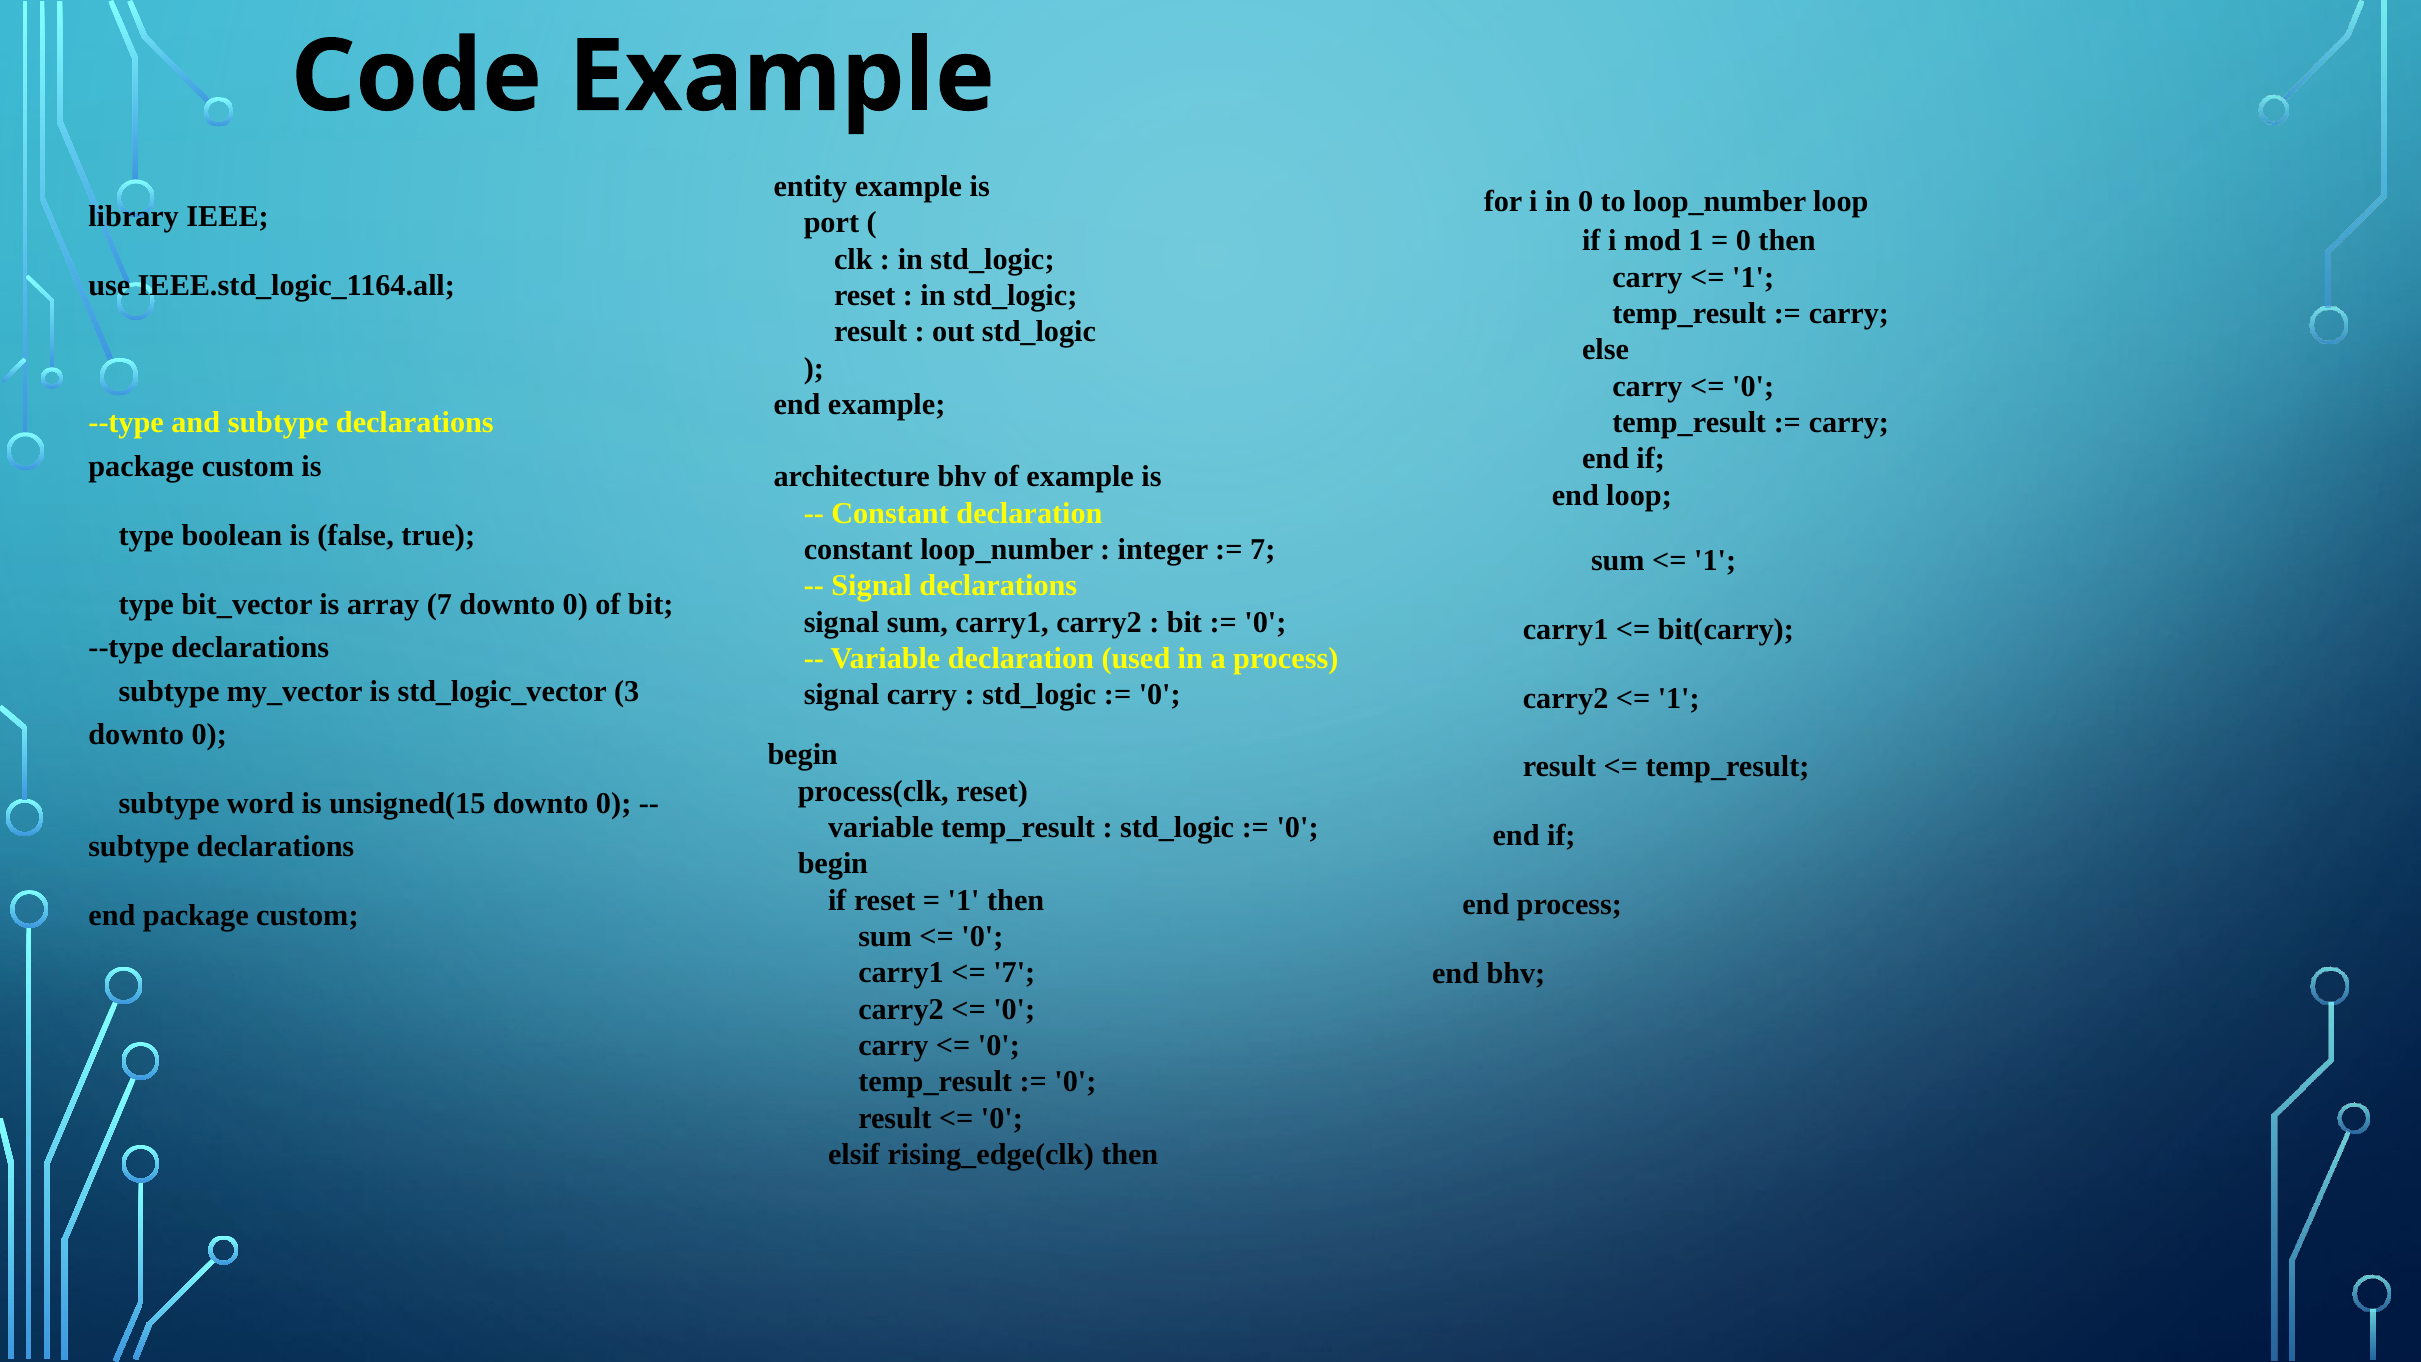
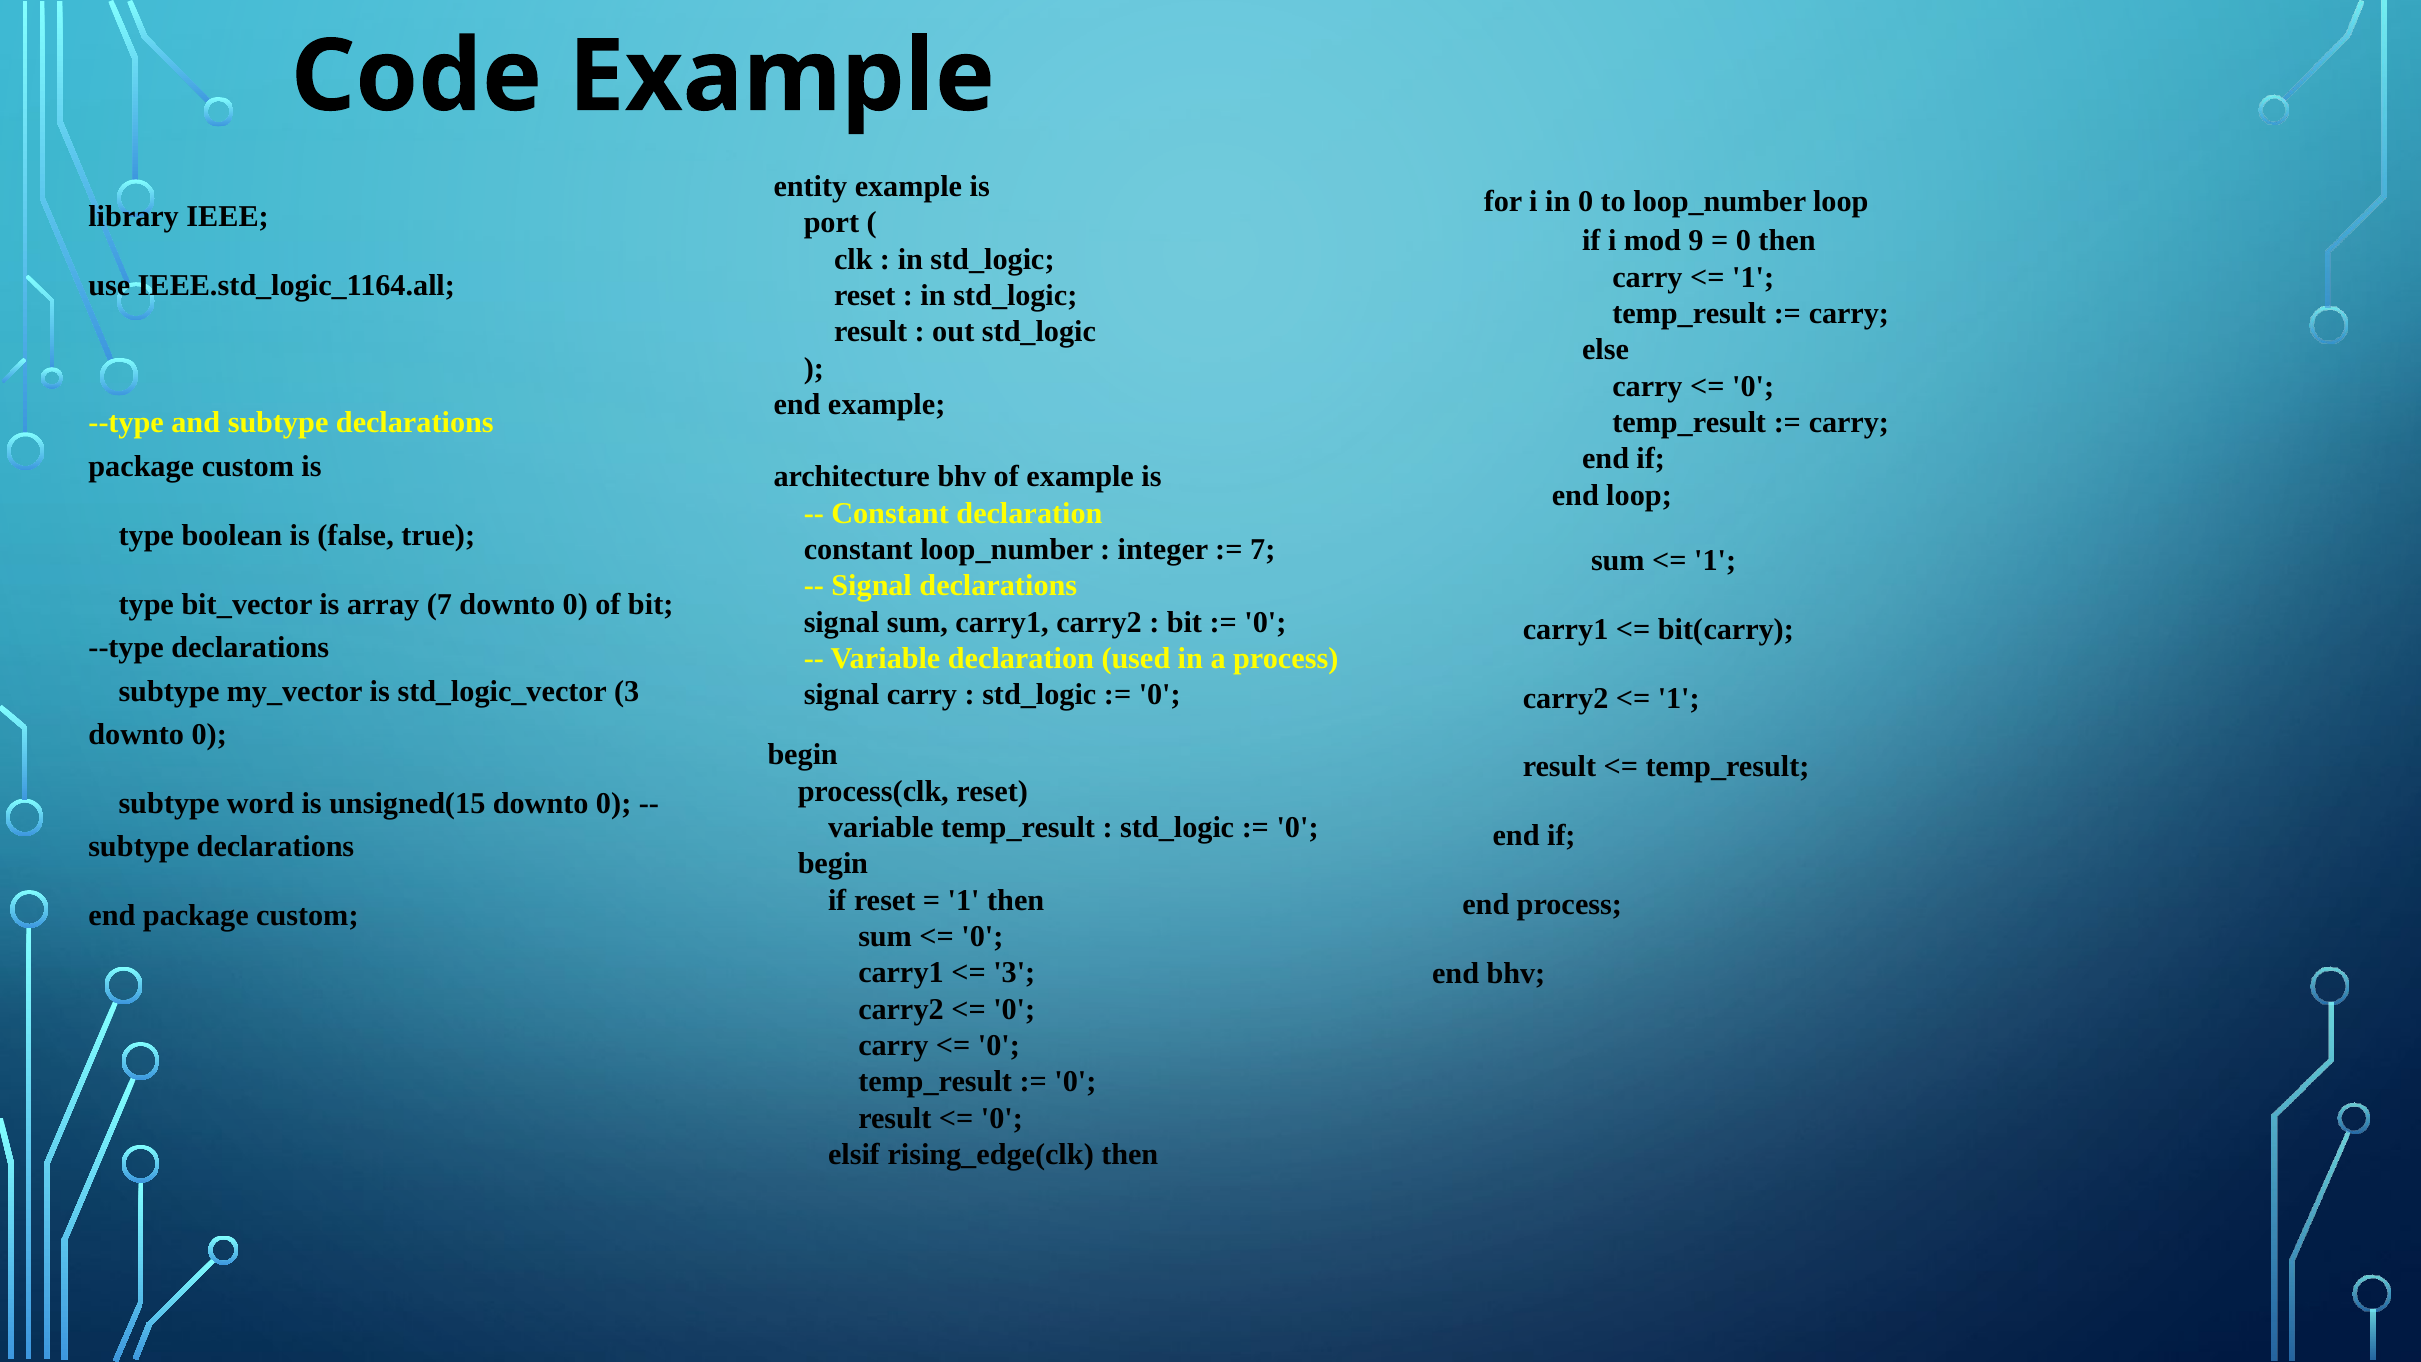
mod 1: 1 -> 9
7 at (1014, 973): 7 -> 3
